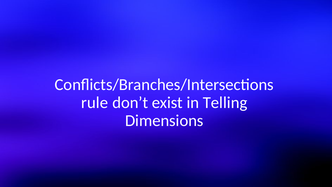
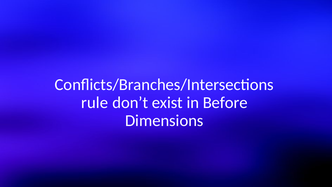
Telling: Telling -> Before
